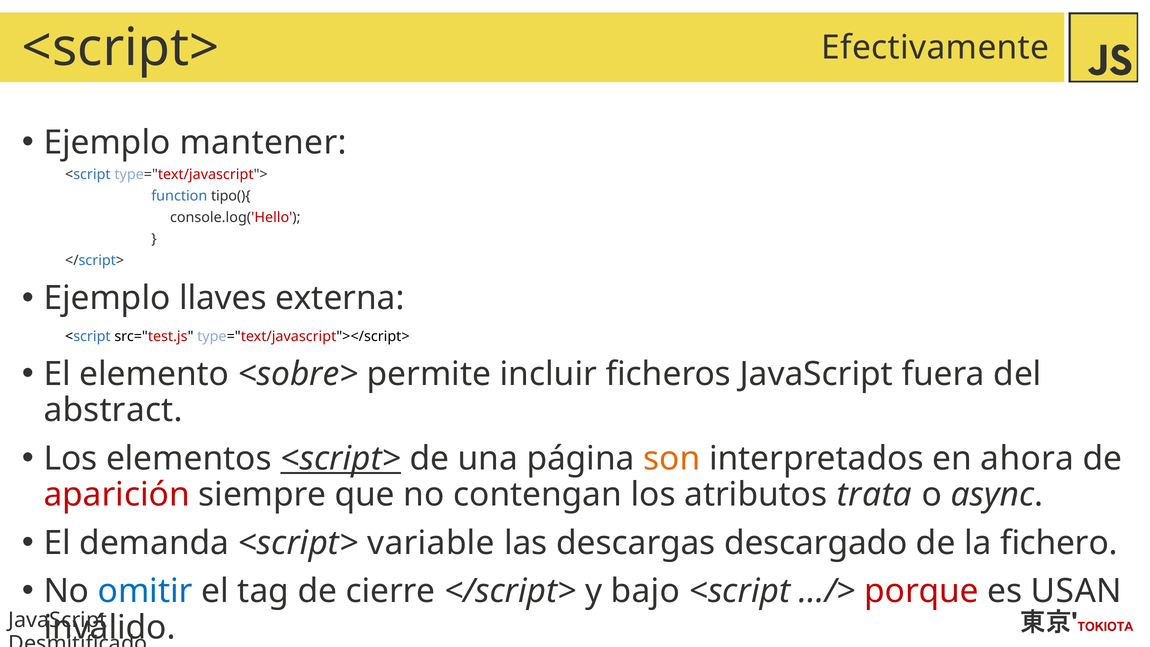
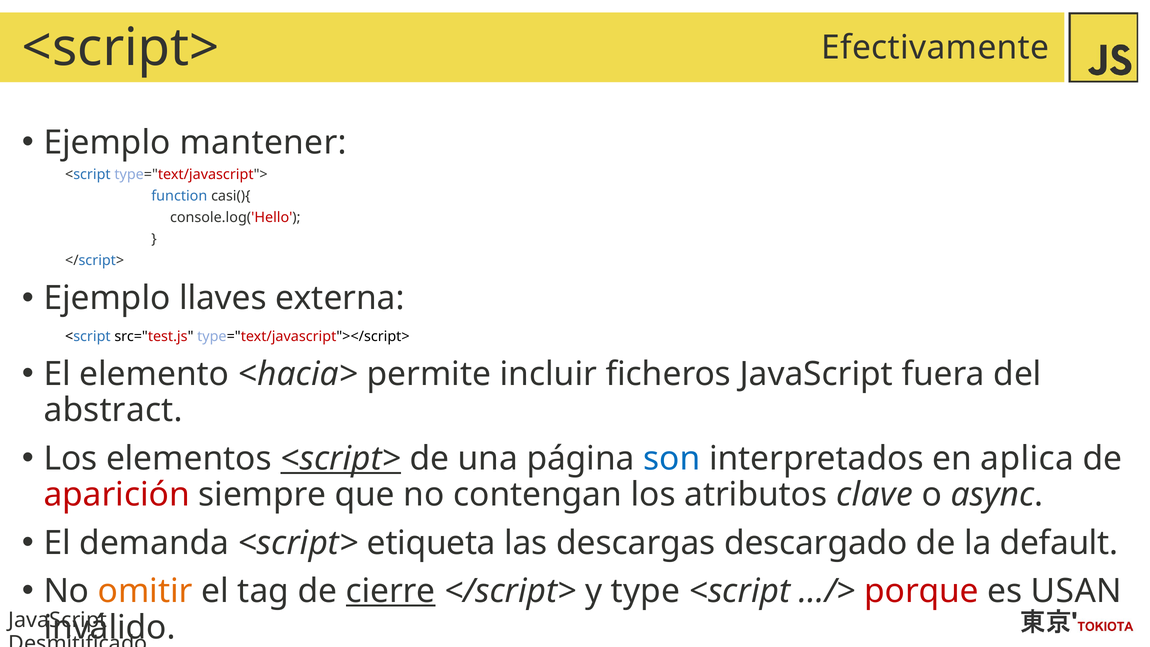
tipo(){: tipo(){ -> casi(){
<sobre>: <sobre> -> <hacia>
son colour: orange -> blue
ahora: ahora -> aplica
trata: trata -> clave
variable: variable -> etiqueta
fichero: fichero -> default
omitir colour: blue -> orange
cierre underline: none -> present
bajo: bajo -> type
